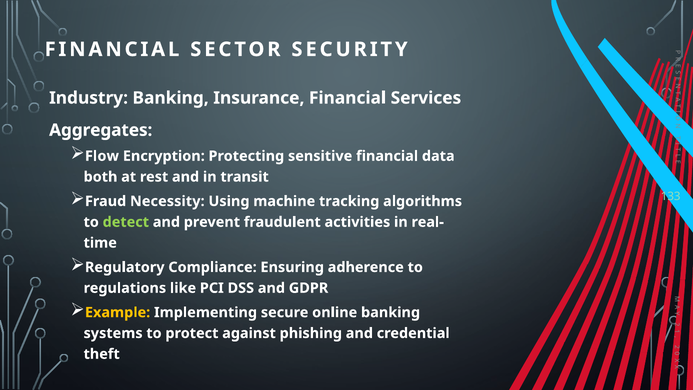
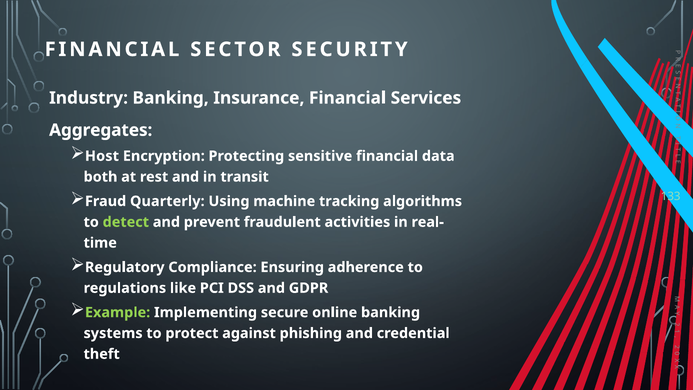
Flow: Flow -> Host
Necessity: Necessity -> Quarterly
Example colour: yellow -> light green
